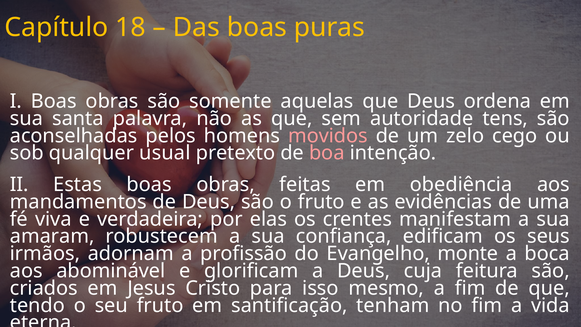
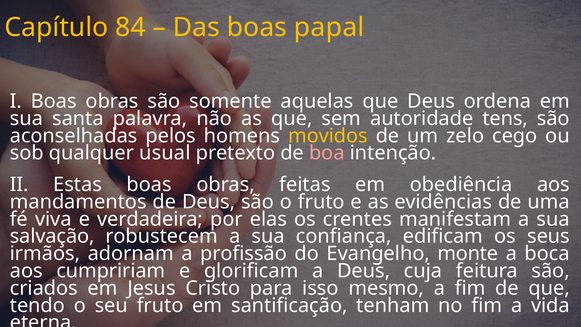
18: 18 -> 84
puras: puras -> papal
movidos colour: pink -> yellow
amaram: amaram -> salvação
abominável: abominável -> cumpririam
